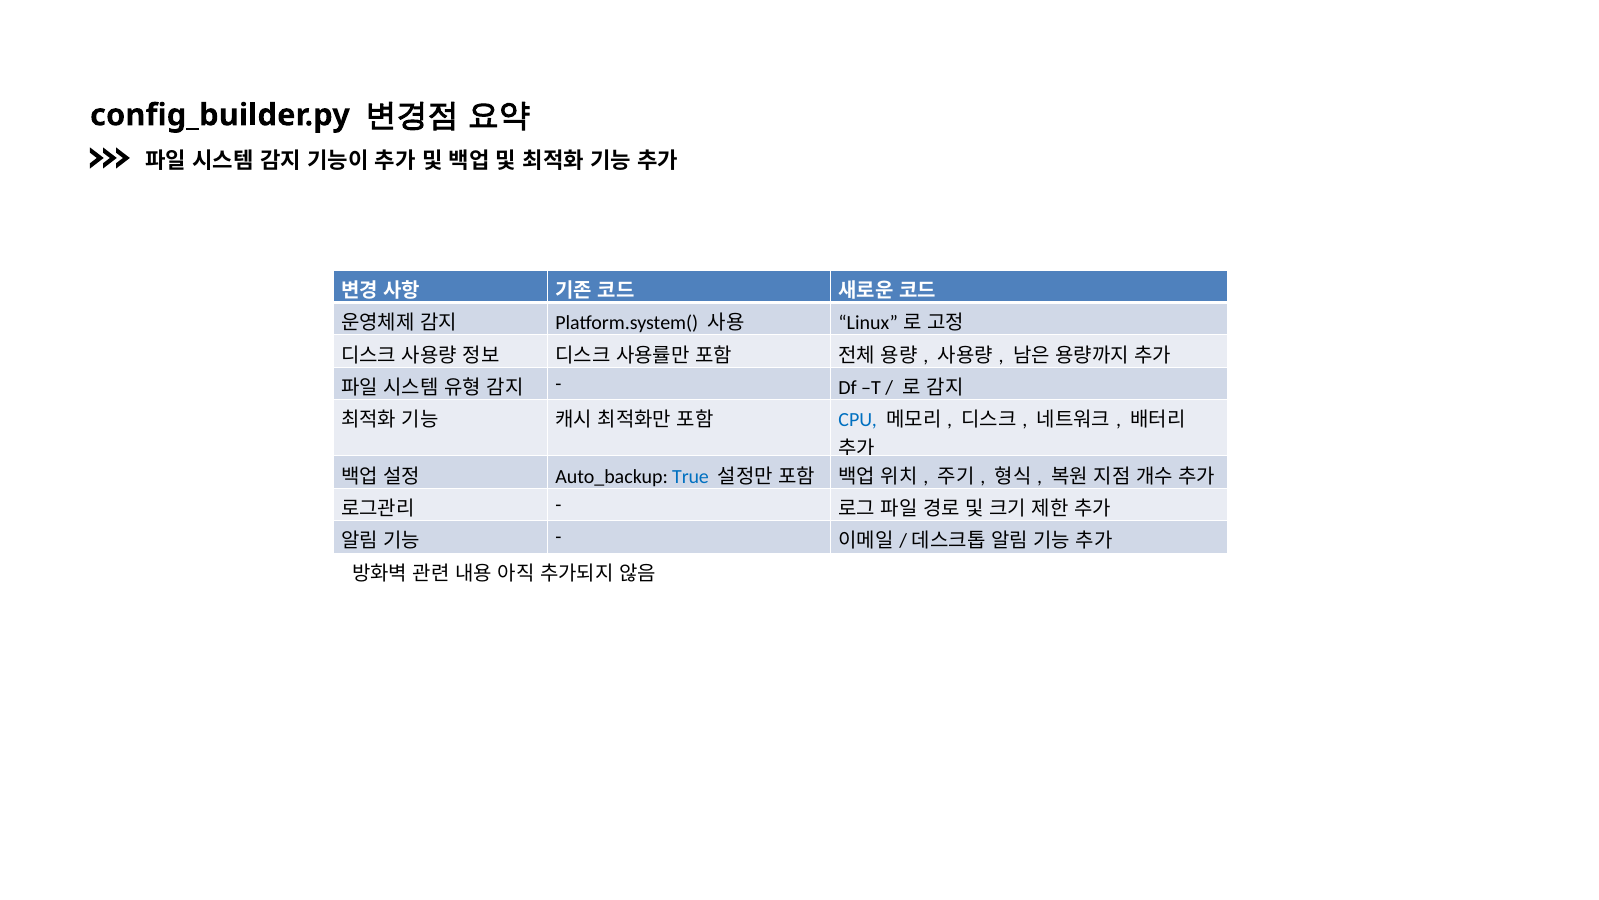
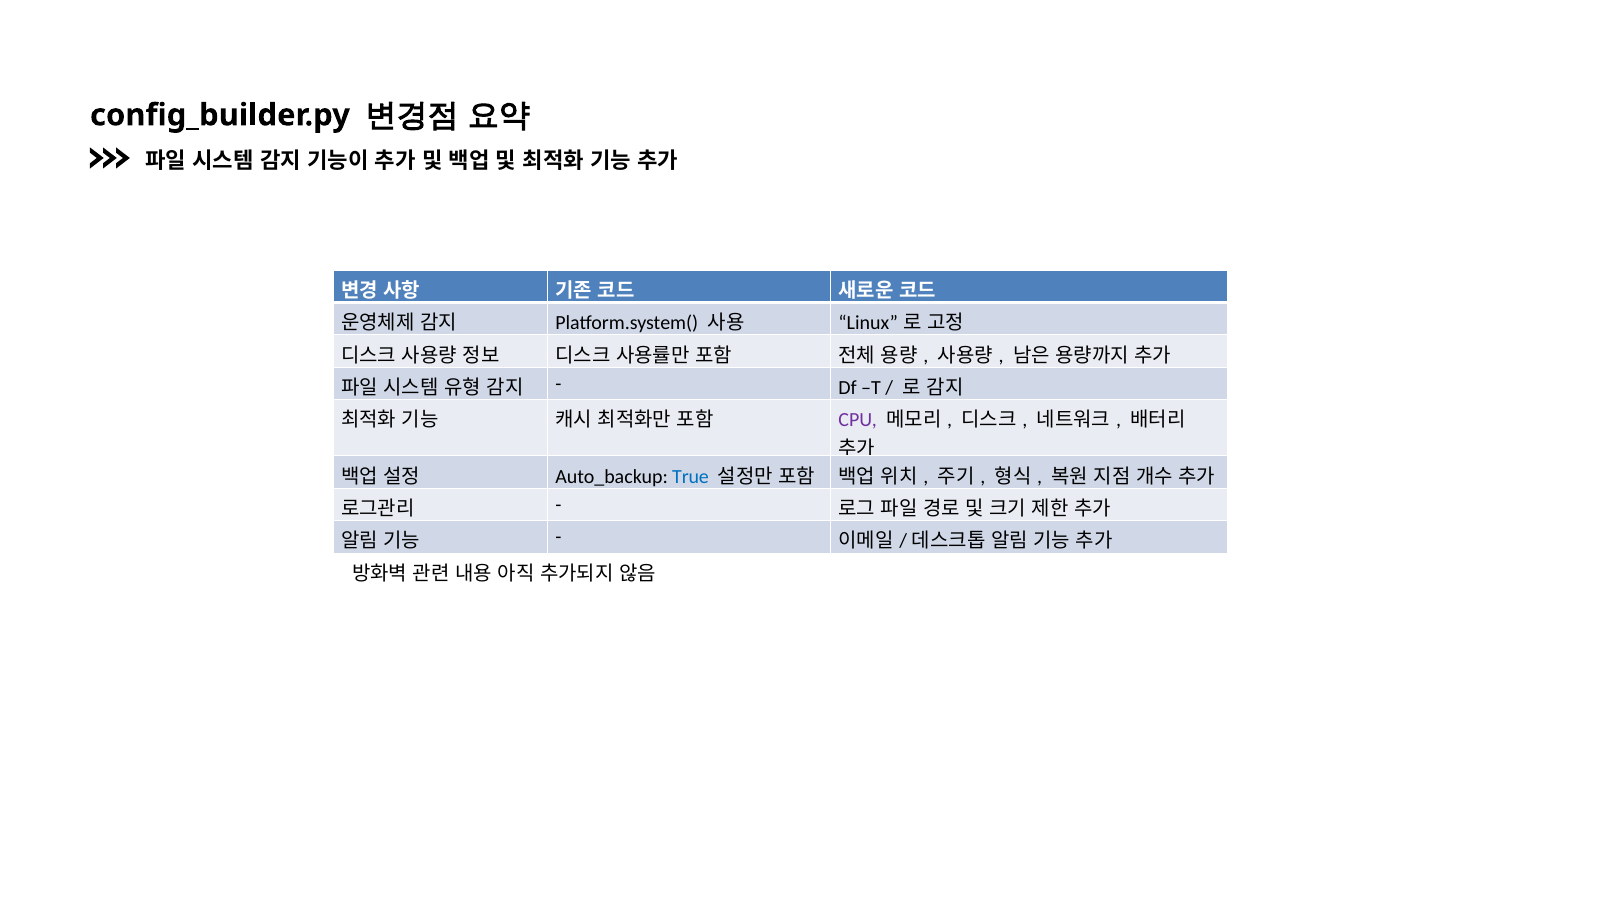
CPU colour: blue -> purple
